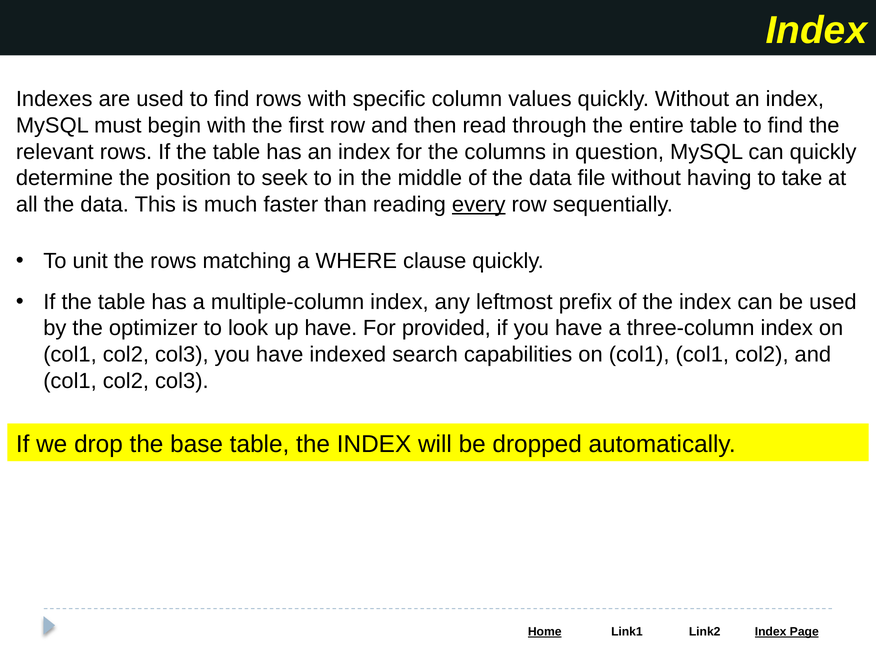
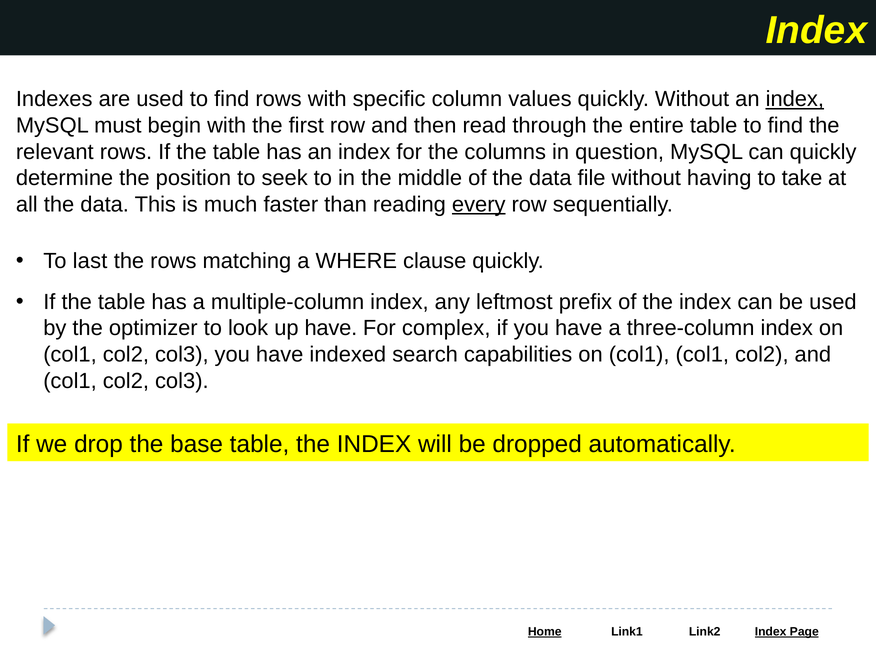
index at (795, 99) underline: none -> present
unit: unit -> last
provided: provided -> complex
